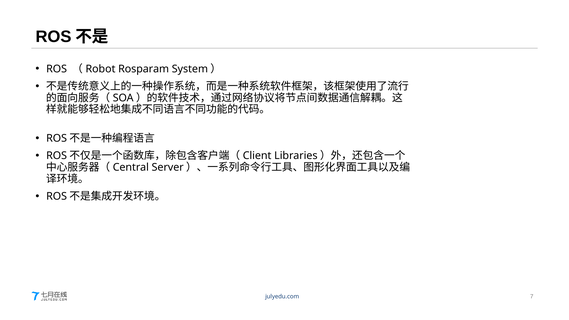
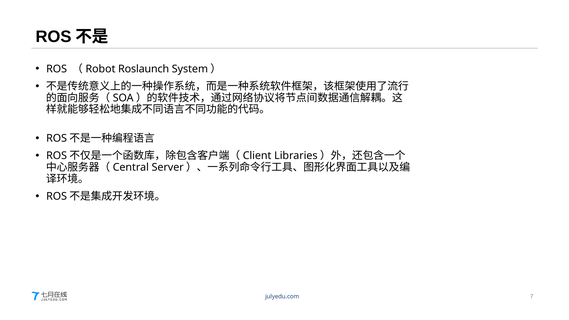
Rosparam: Rosparam -> Roslaunch
